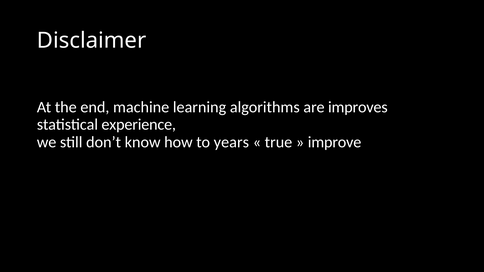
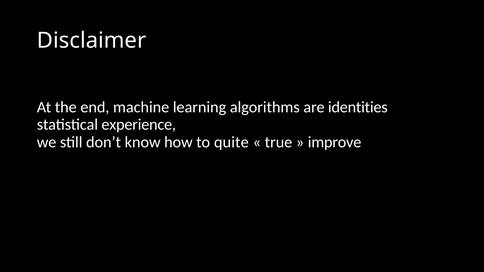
improves: improves -> identities
years: years -> quite
